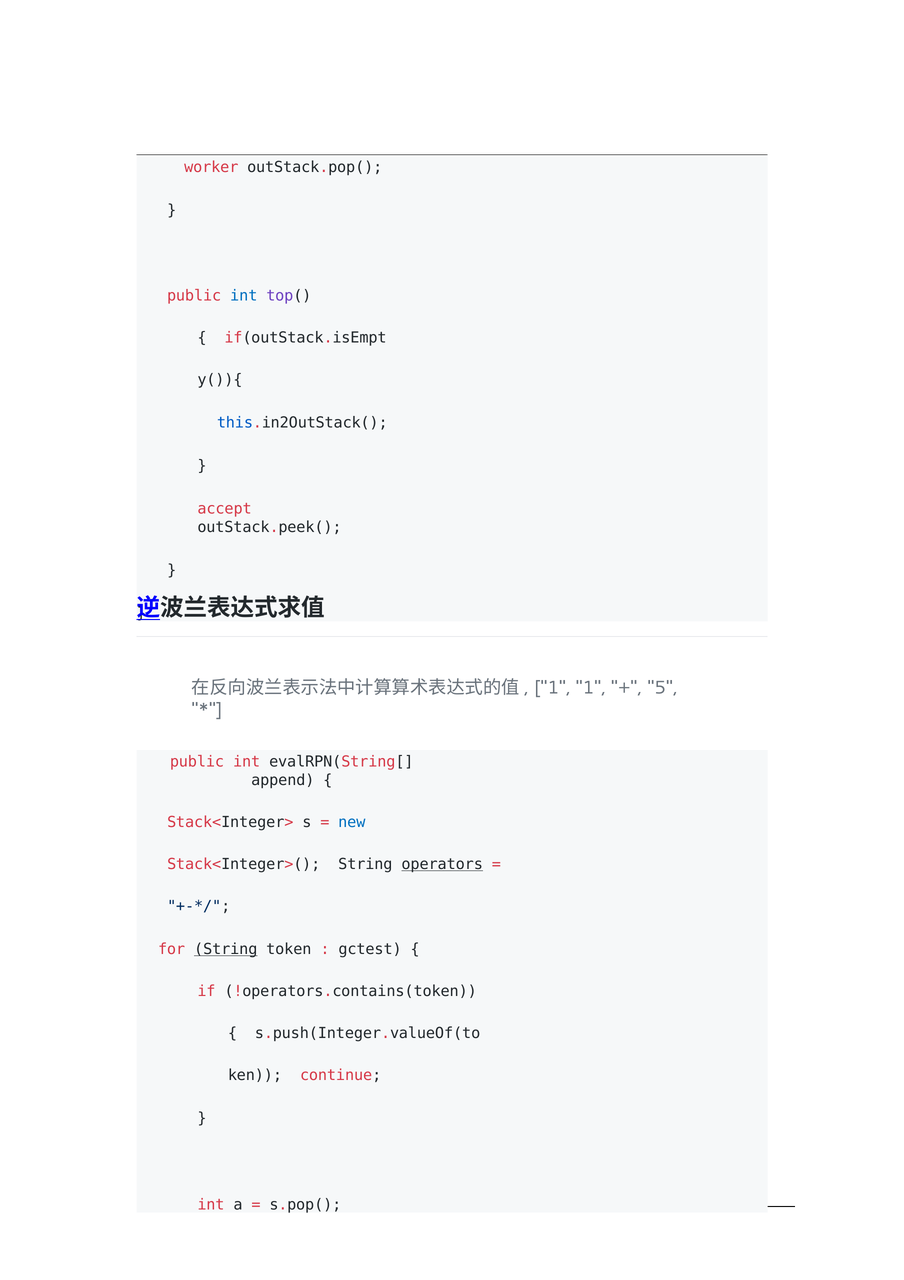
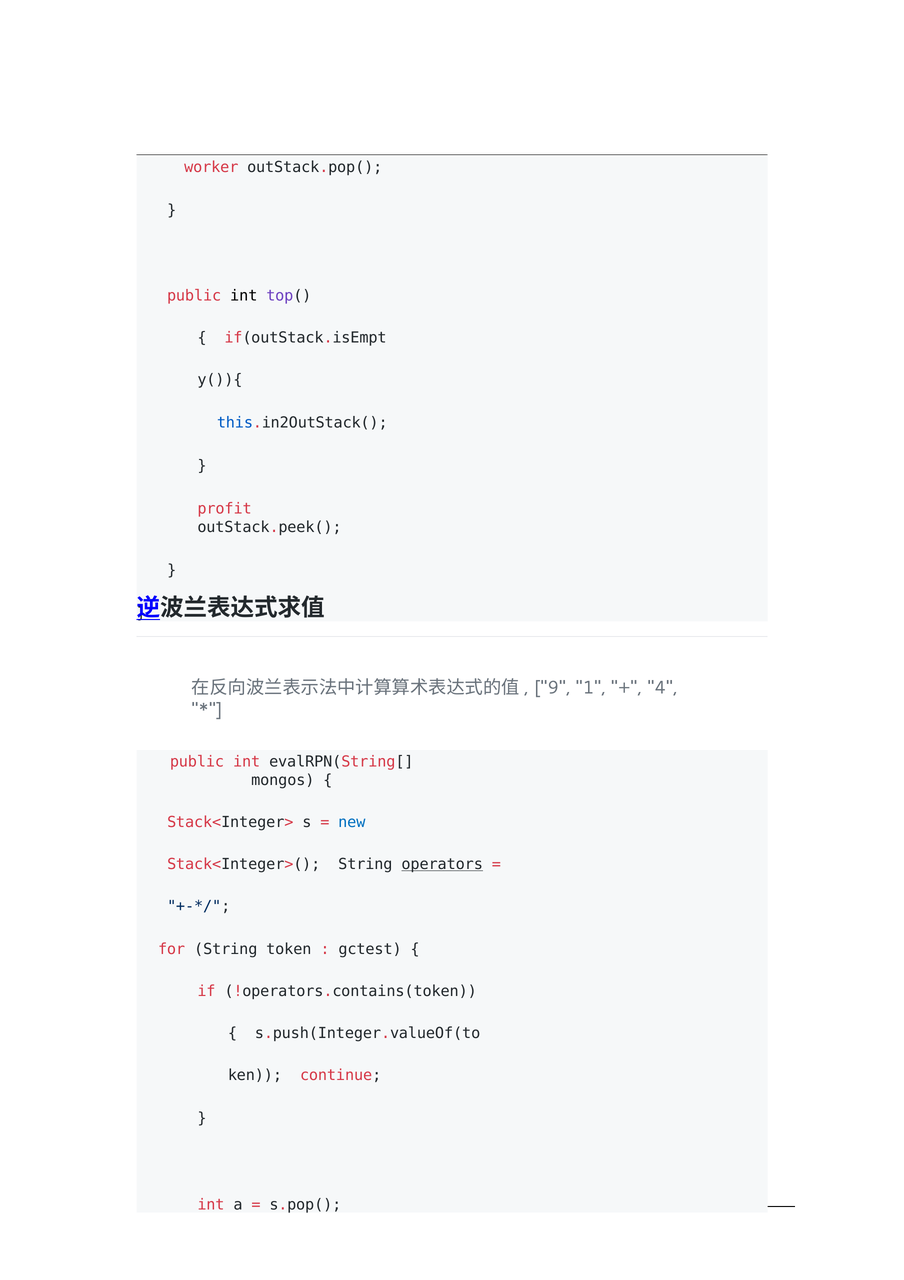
int at (244, 296) colour: blue -> black
accept: accept -> profit
1 at (552, 688): 1 -> 9
5: 5 -> 4
append: append -> mongos
String at (226, 949) underline: present -> none
